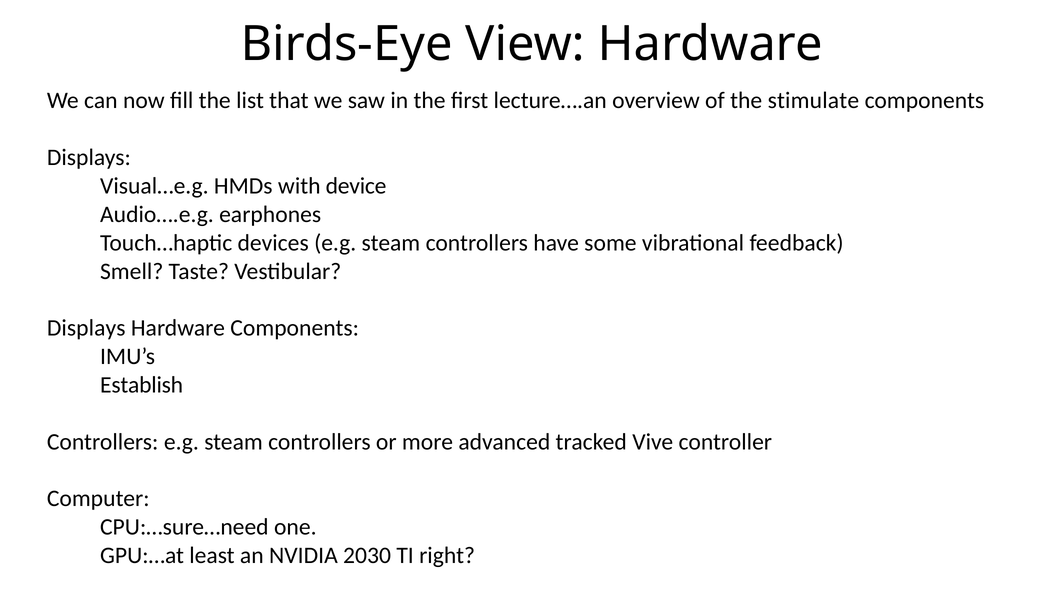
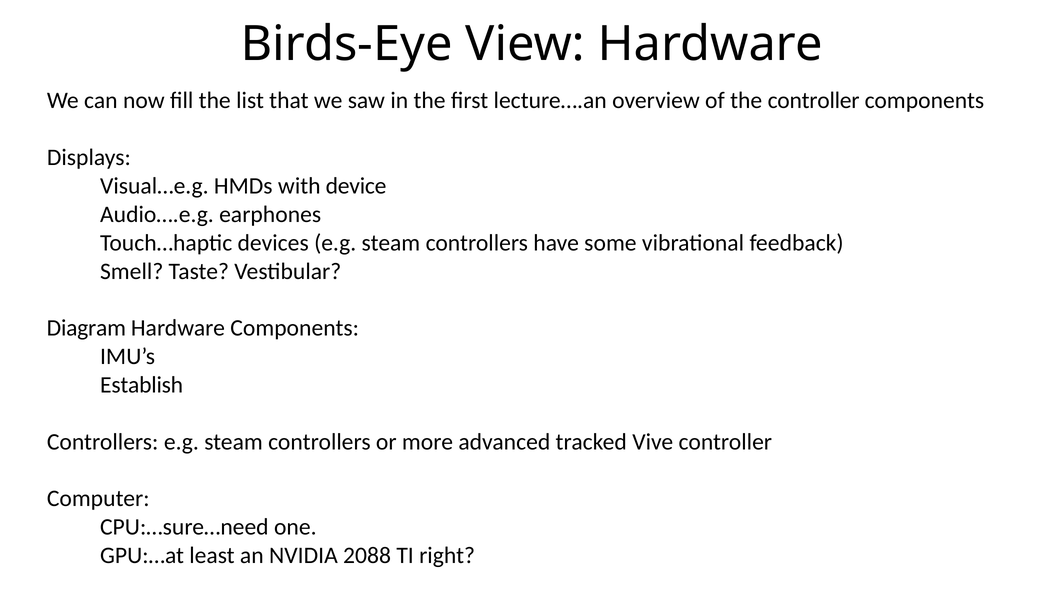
the stimulate: stimulate -> controller
Displays at (86, 328): Displays -> Diagram
2030: 2030 -> 2088
